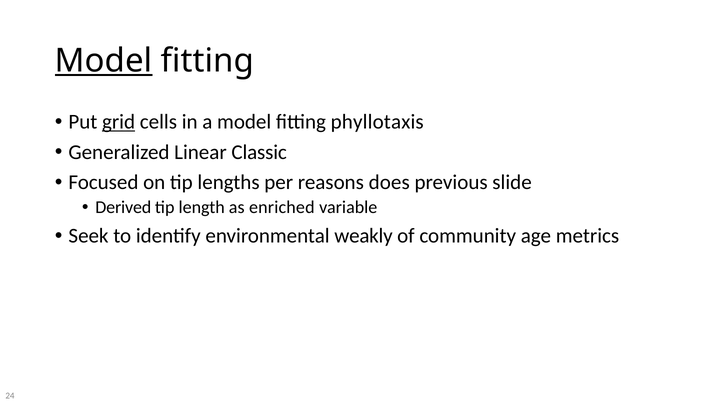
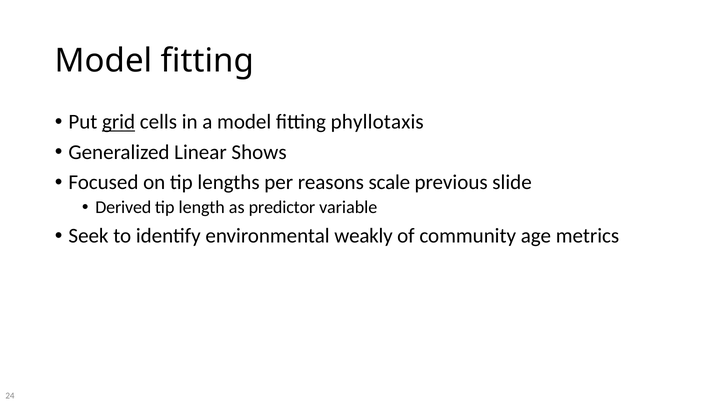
Model at (104, 61) underline: present -> none
Classic: Classic -> Shows
does: does -> scale
enriched: enriched -> predictor
